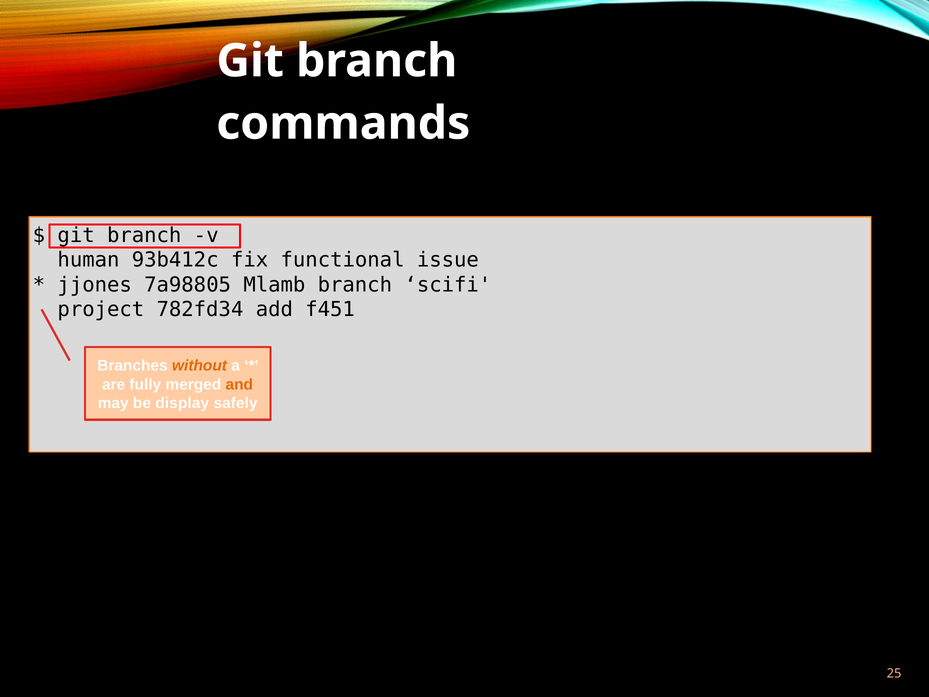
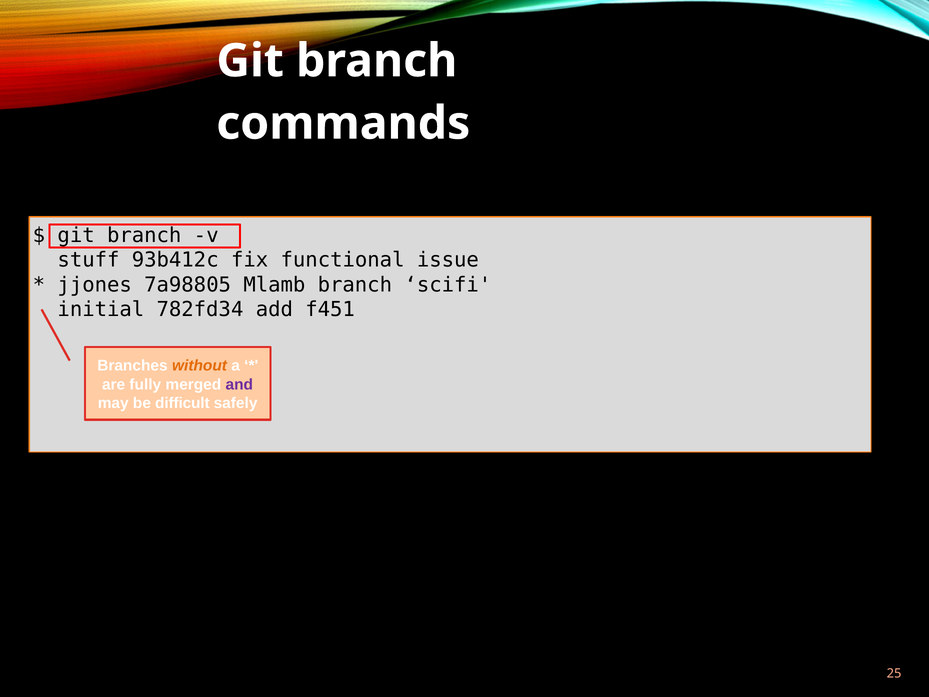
human: human -> stuff
project: project -> initial
and colour: orange -> purple
display: display -> difficult
